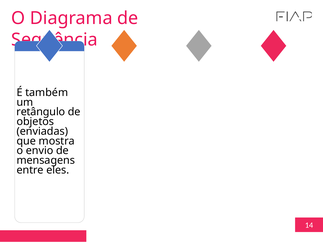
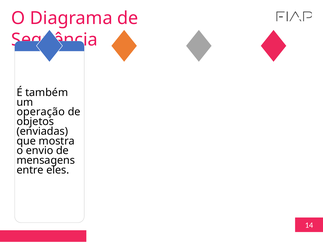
retângulo: retângulo -> operação
